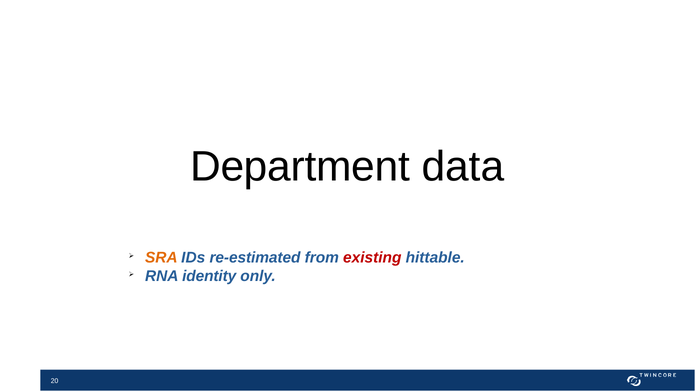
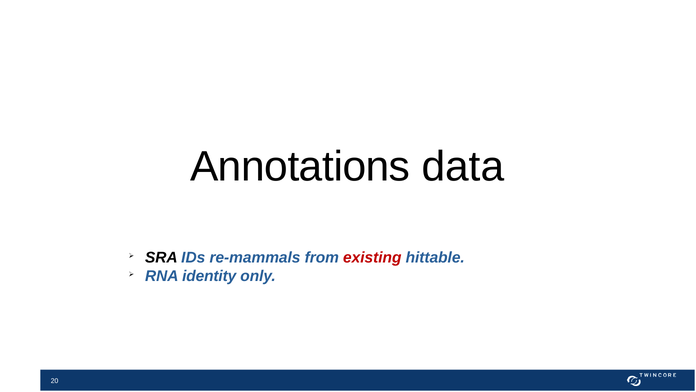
Department: Department -> Annotations
SRA colour: orange -> black
re-estimated: re-estimated -> re-mammals
